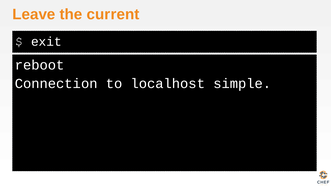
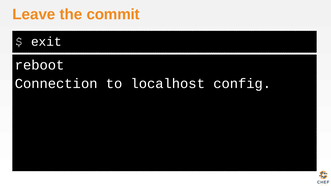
current: current -> commit
simple: simple -> config
